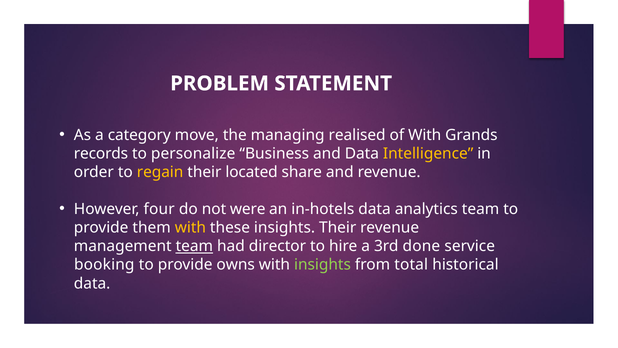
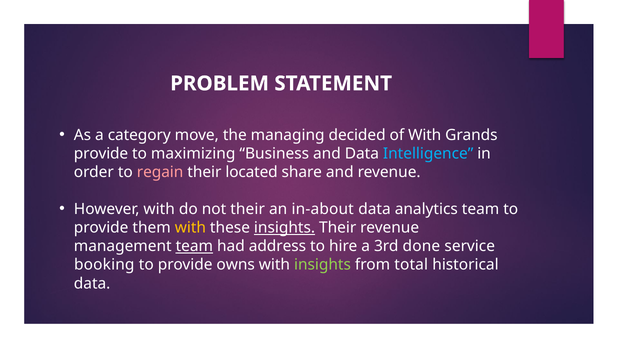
realised: realised -> decided
records at (101, 153): records -> provide
personalize: personalize -> maximizing
Intelligence colour: yellow -> light blue
regain colour: yellow -> pink
However four: four -> with
not were: were -> their
in-hotels: in-hotels -> in-about
insights at (285, 227) underline: none -> present
director: director -> address
